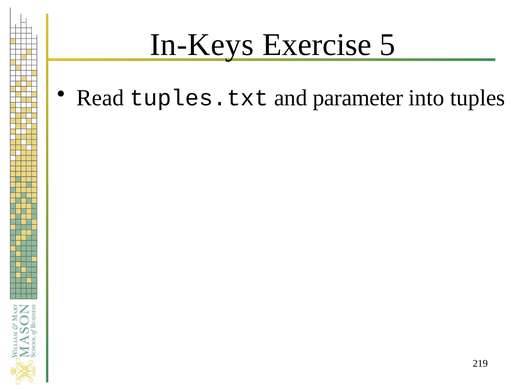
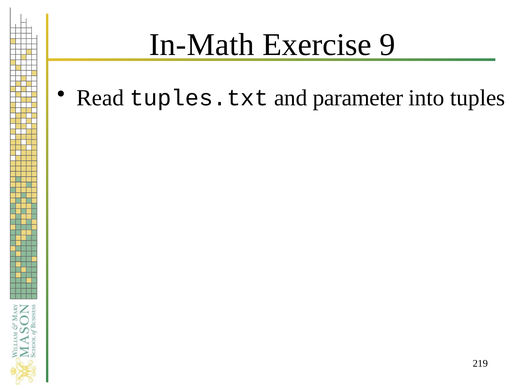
In-Keys: In-Keys -> In-Math
5: 5 -> 9
